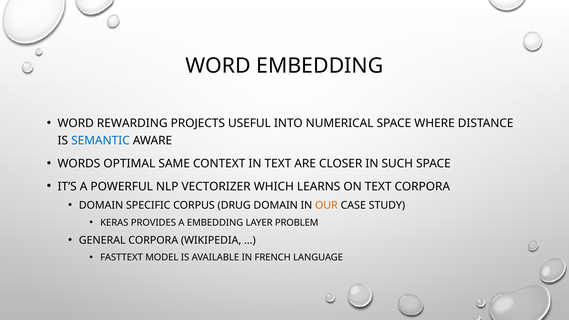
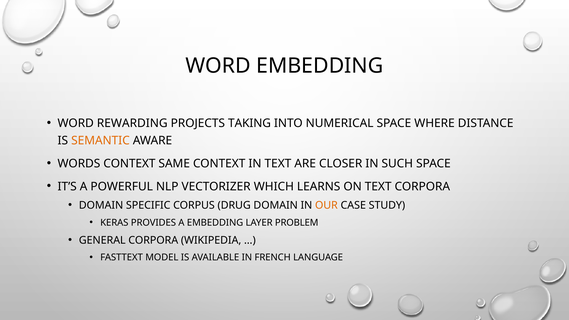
USEFUL: USEFUL -> TAKING
SEMANTIC colour: blue -> orange
WORDS OPTIMAL: OPTIMAL -> CONTEXT
